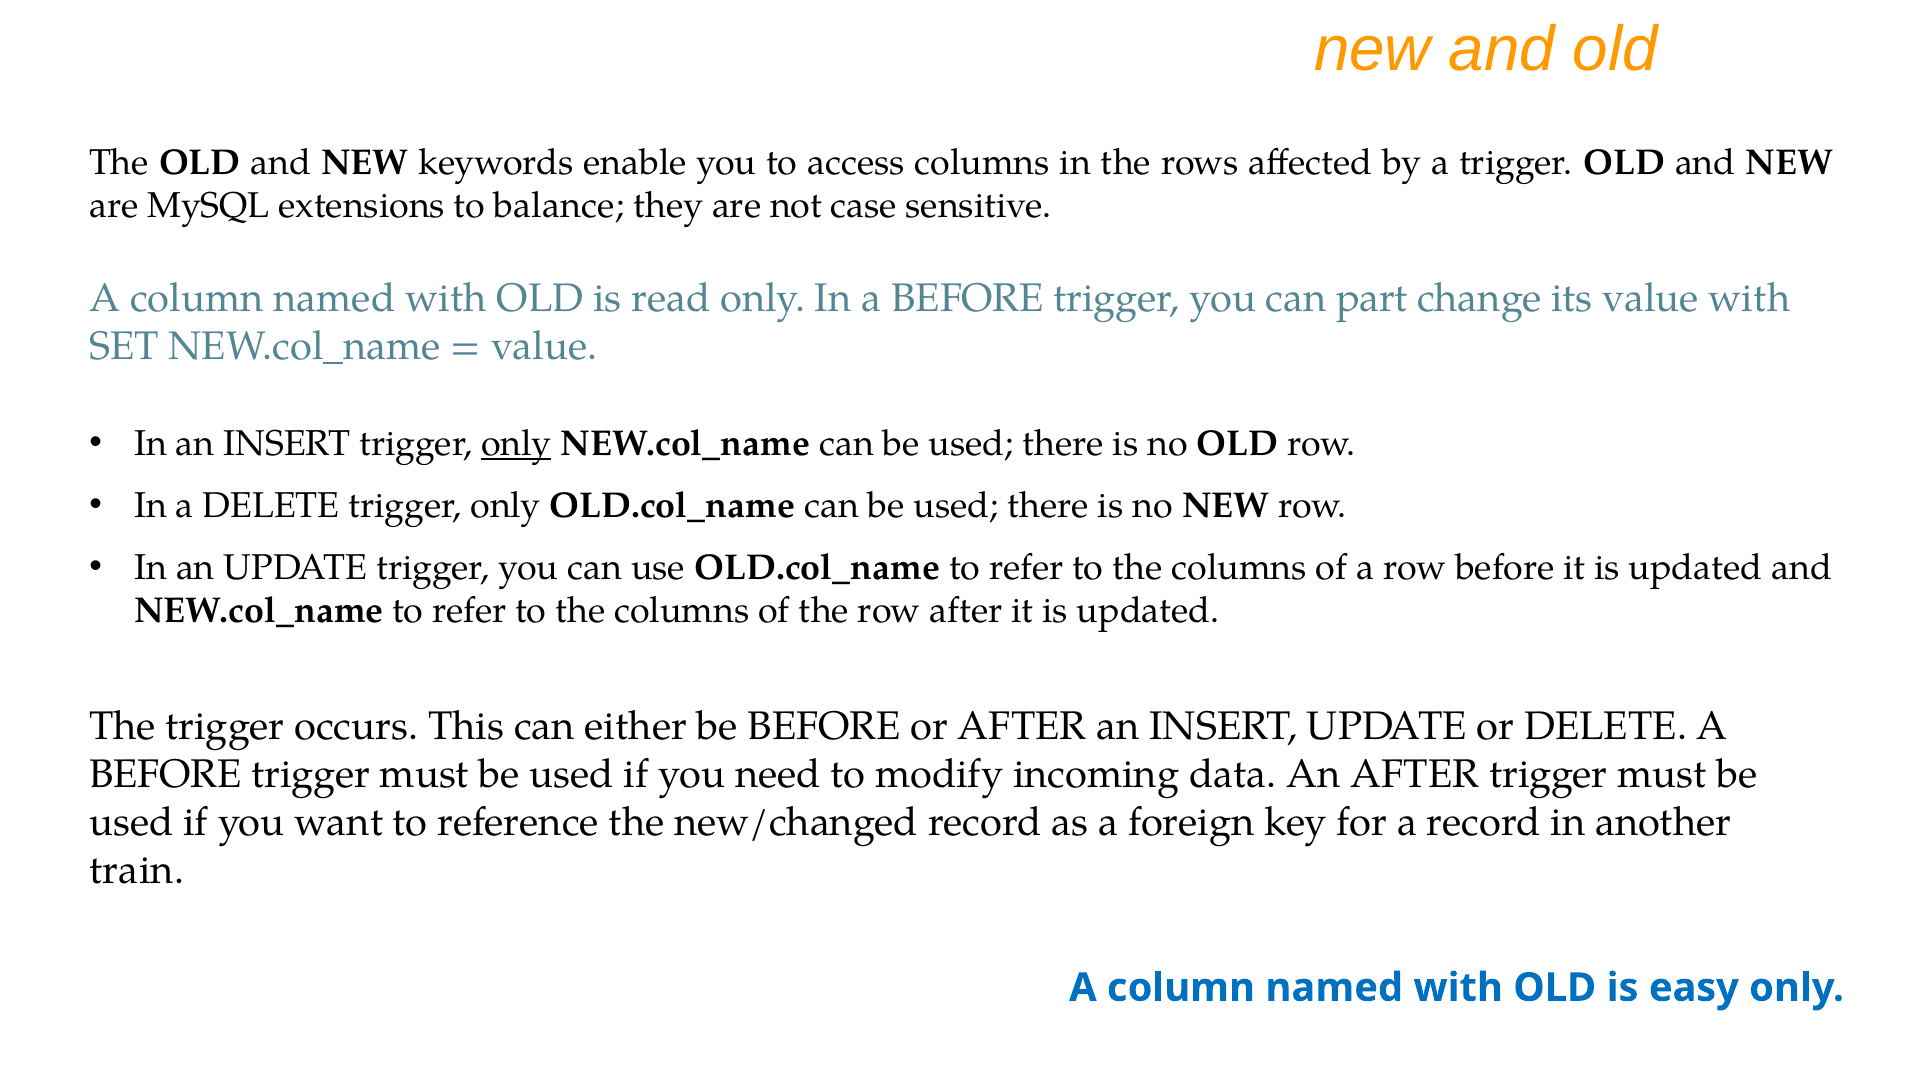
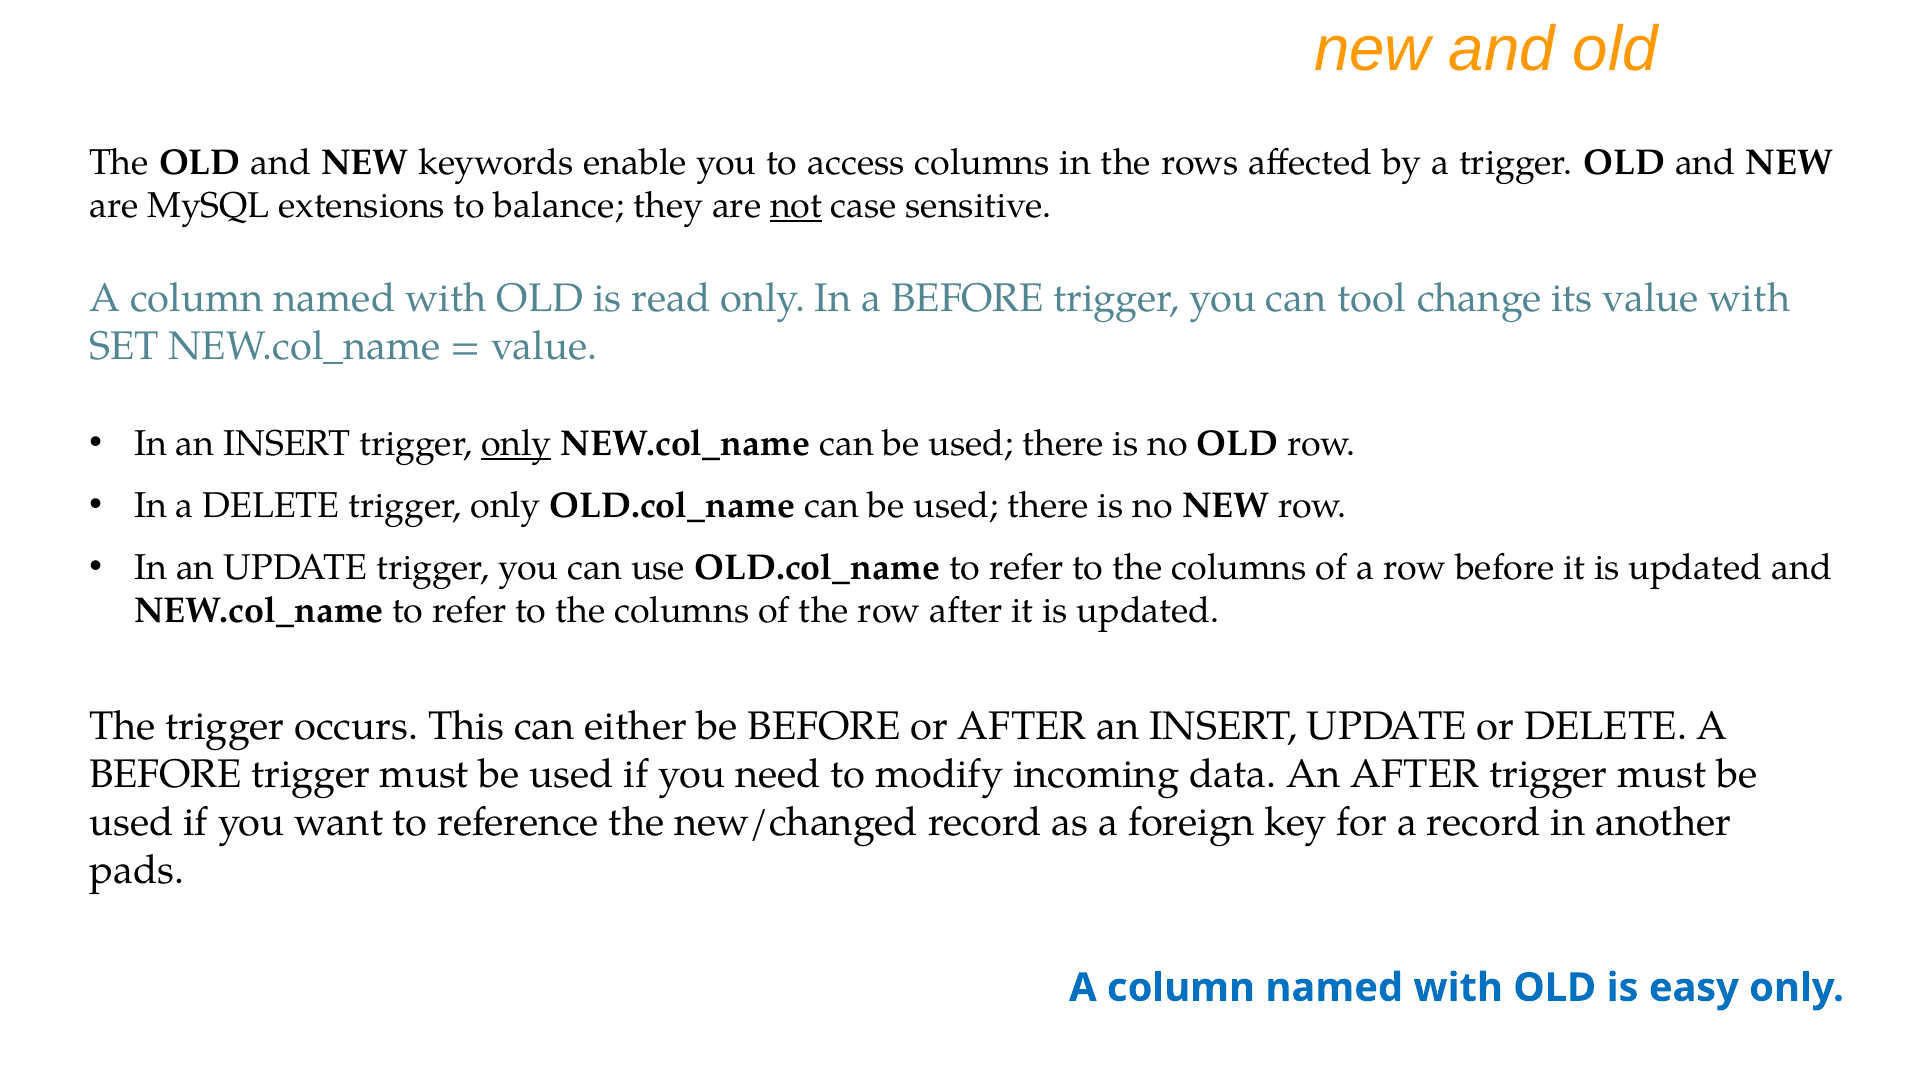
not underline: none -> present
part: part -> tool
train: train -> pads
